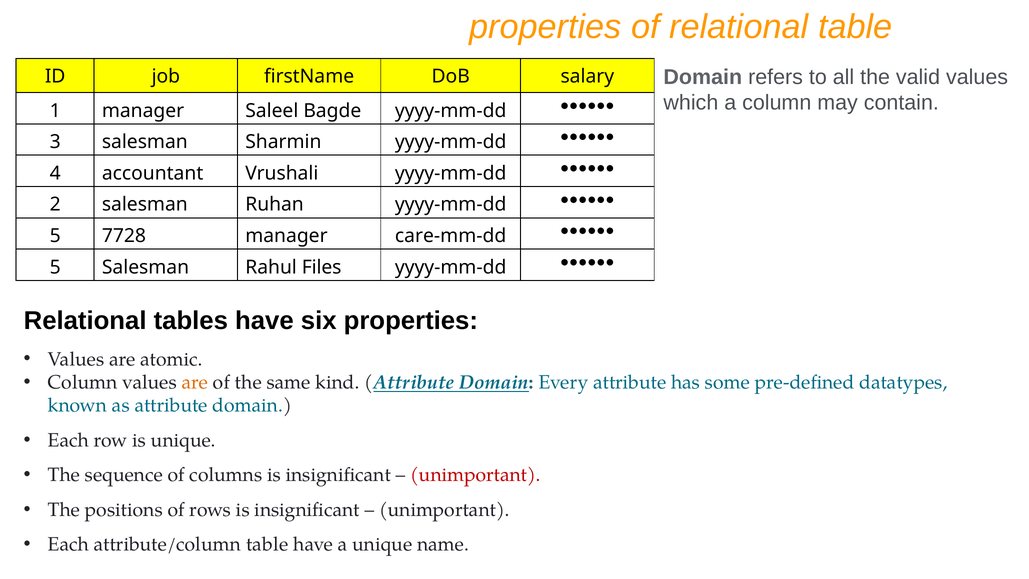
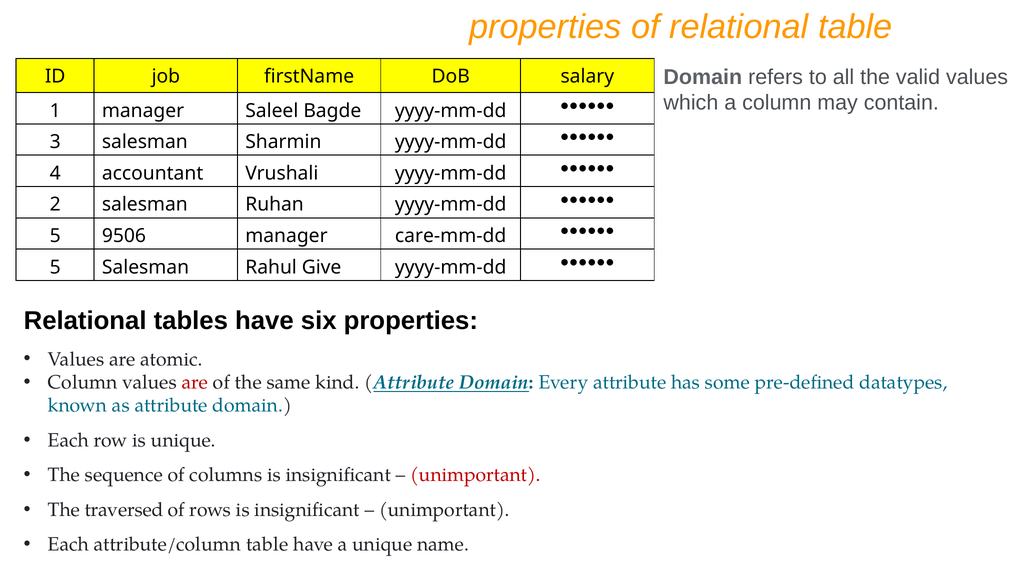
7728: 7728 -> 9506
Files: Files -> Give
are at (195, 382) colour: orange -> red
positions: positions -> traversed
